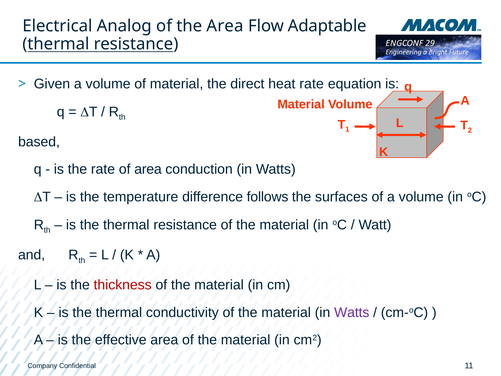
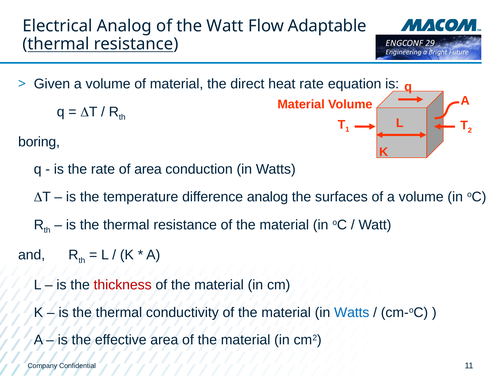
the Area: Area -> Watt
based: based -> boring
difference follows: follows -> analog
Watts at (352, 312) colour: purple -> blue
